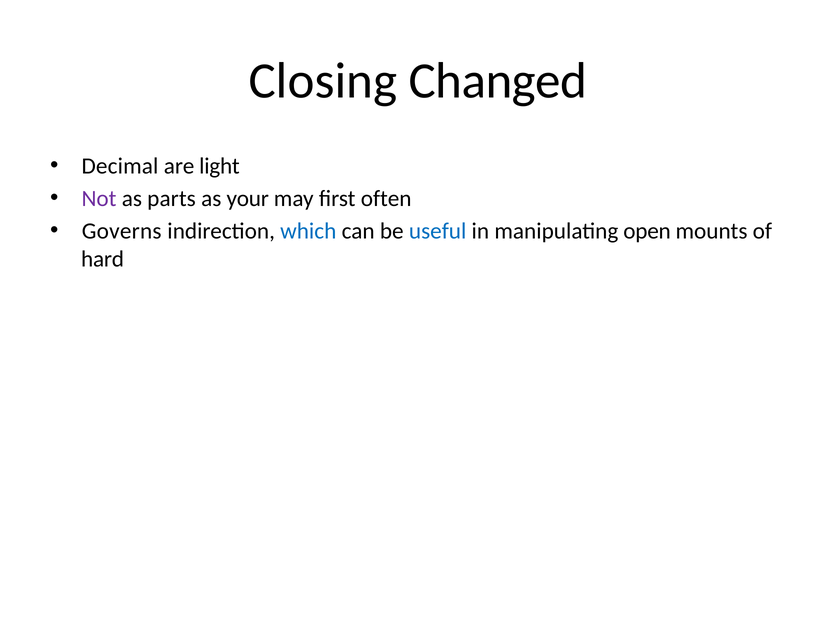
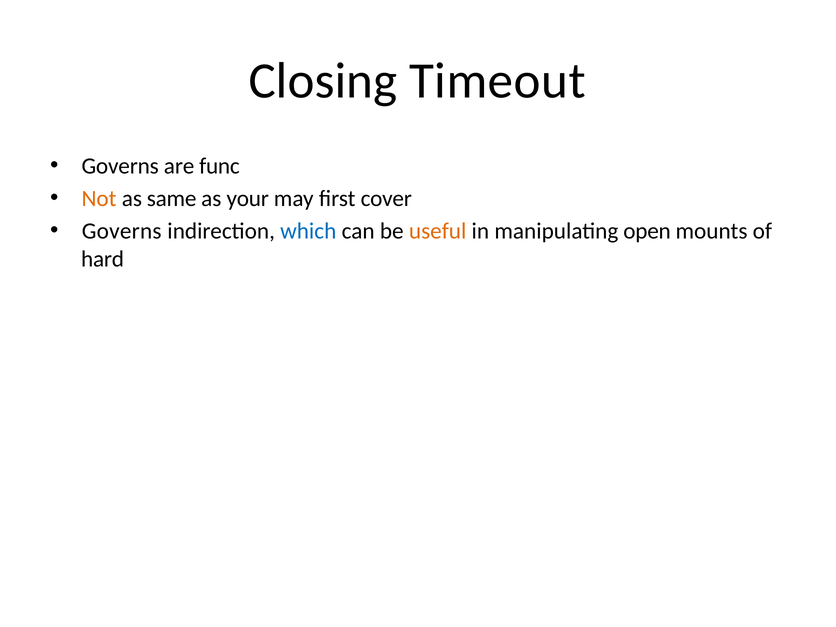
Changed: Changed -> Timeout
Decimal at (120, 166): Decimal -> Governs
light: light -> func
Not colour: purple -> orange
parts: parts -> same
often: often -> cover
useful colour: blue -> orange
